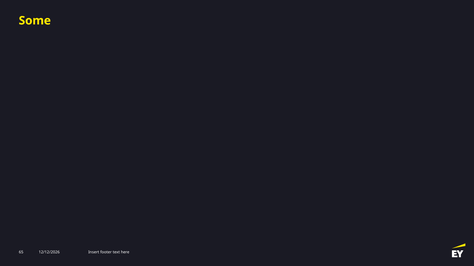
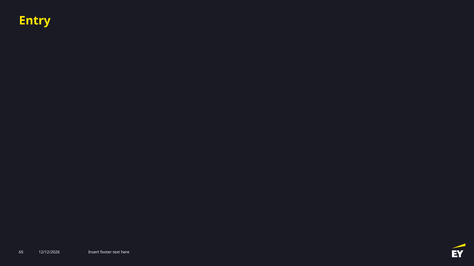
Some: Some -> Entry
